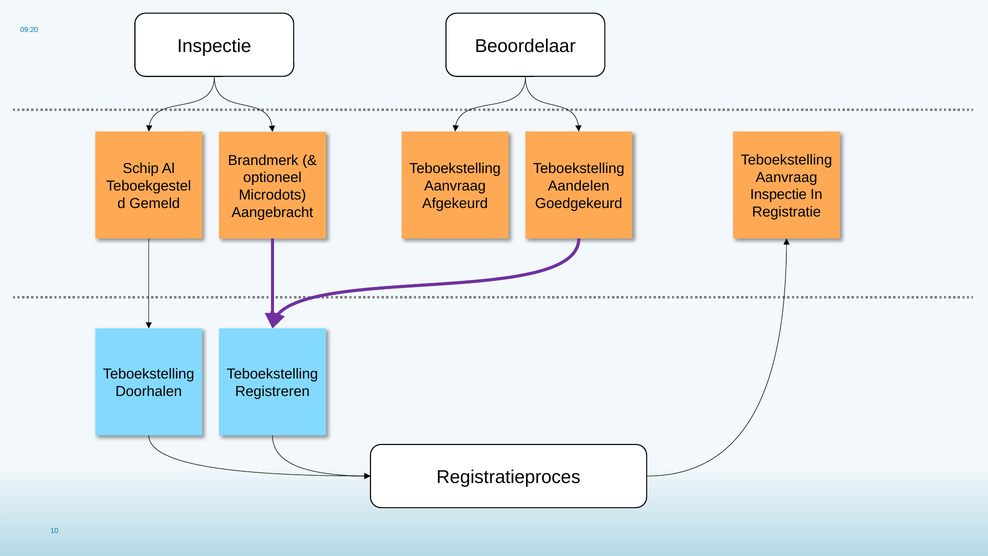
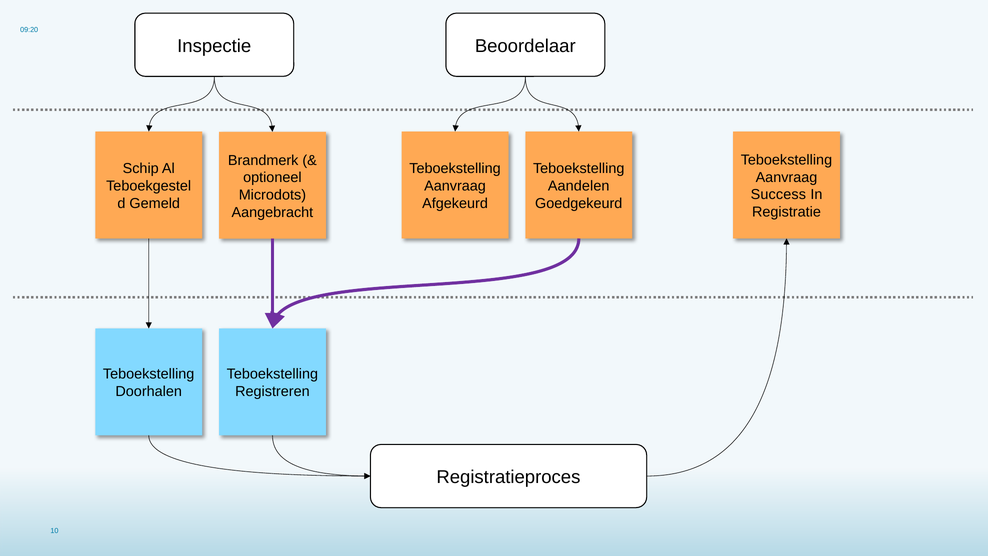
Inspectie at (778, 195): Inspectie -> Success
